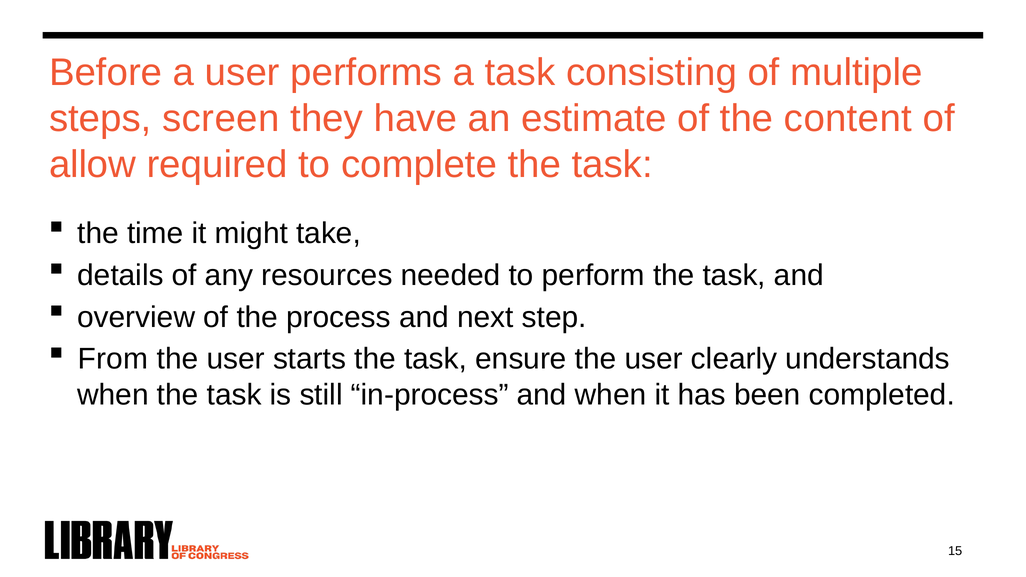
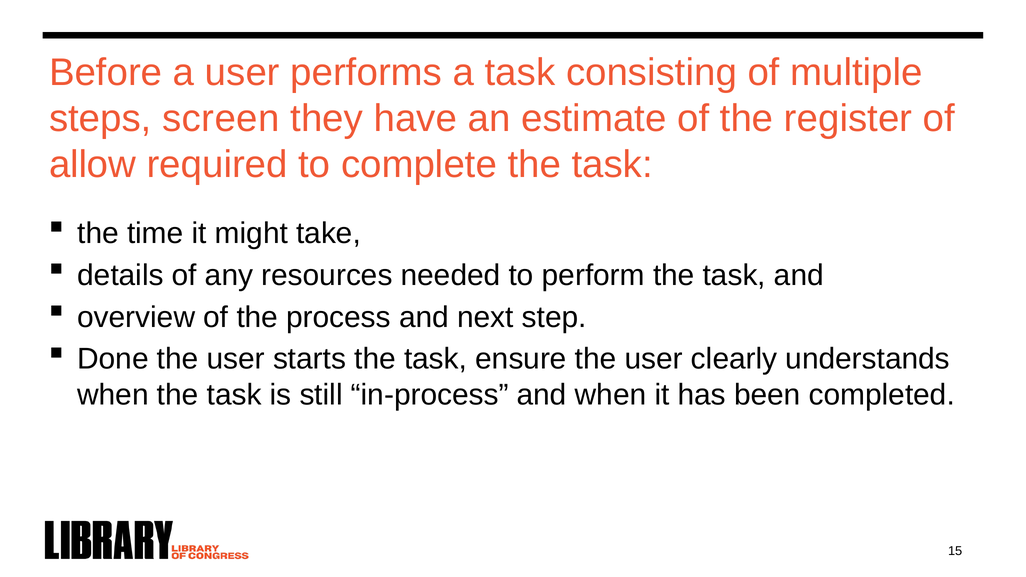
content: content -> register
From: From -> Done
